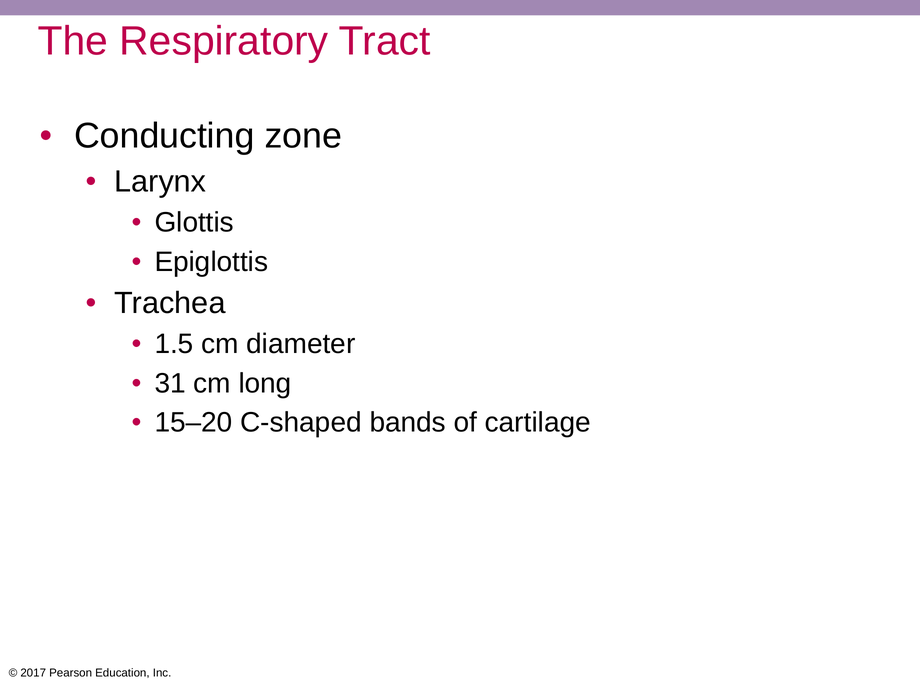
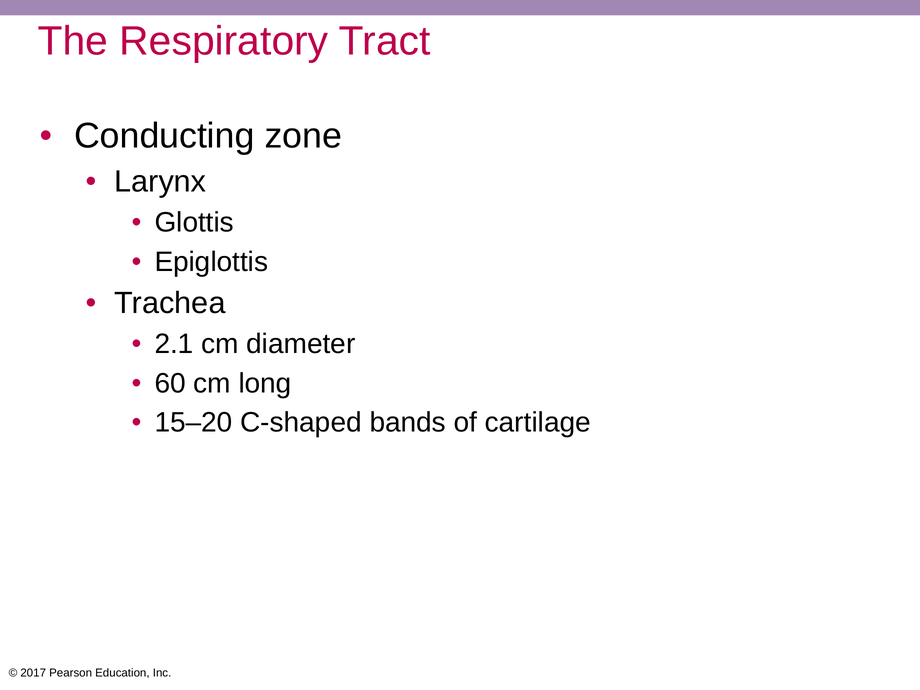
1.5: 1.5 -> 2.1
31: 31 -> 60
